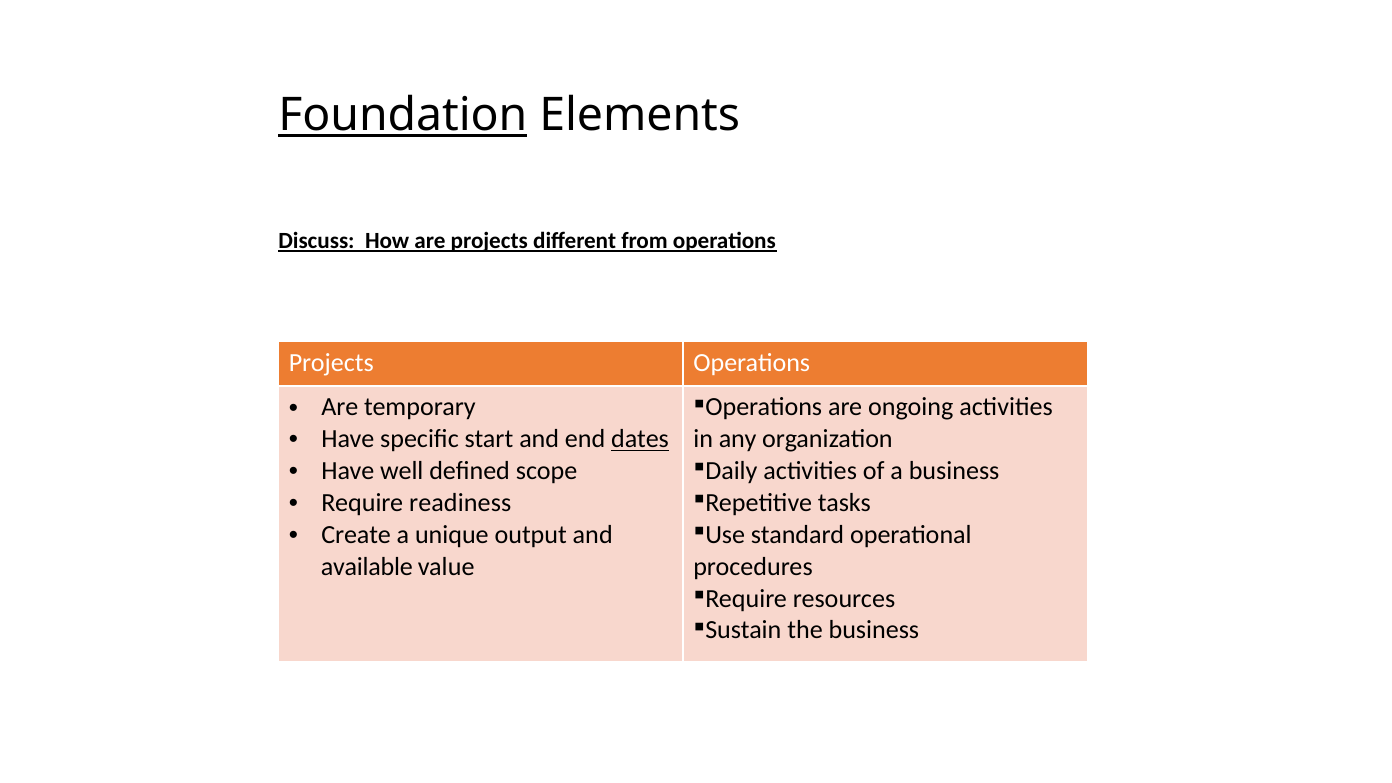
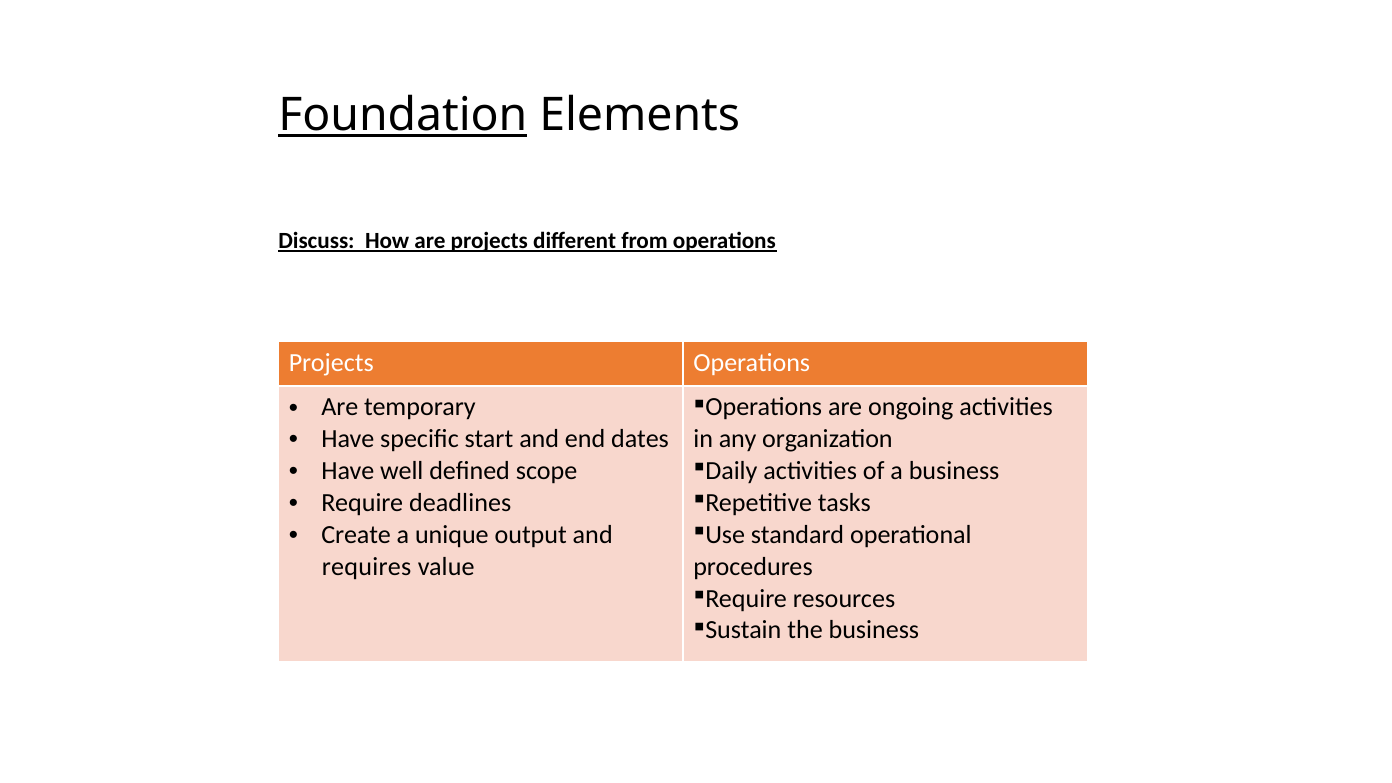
dates underline: present -> none
readiness: readiness -> deadlines
available: available -> requires
